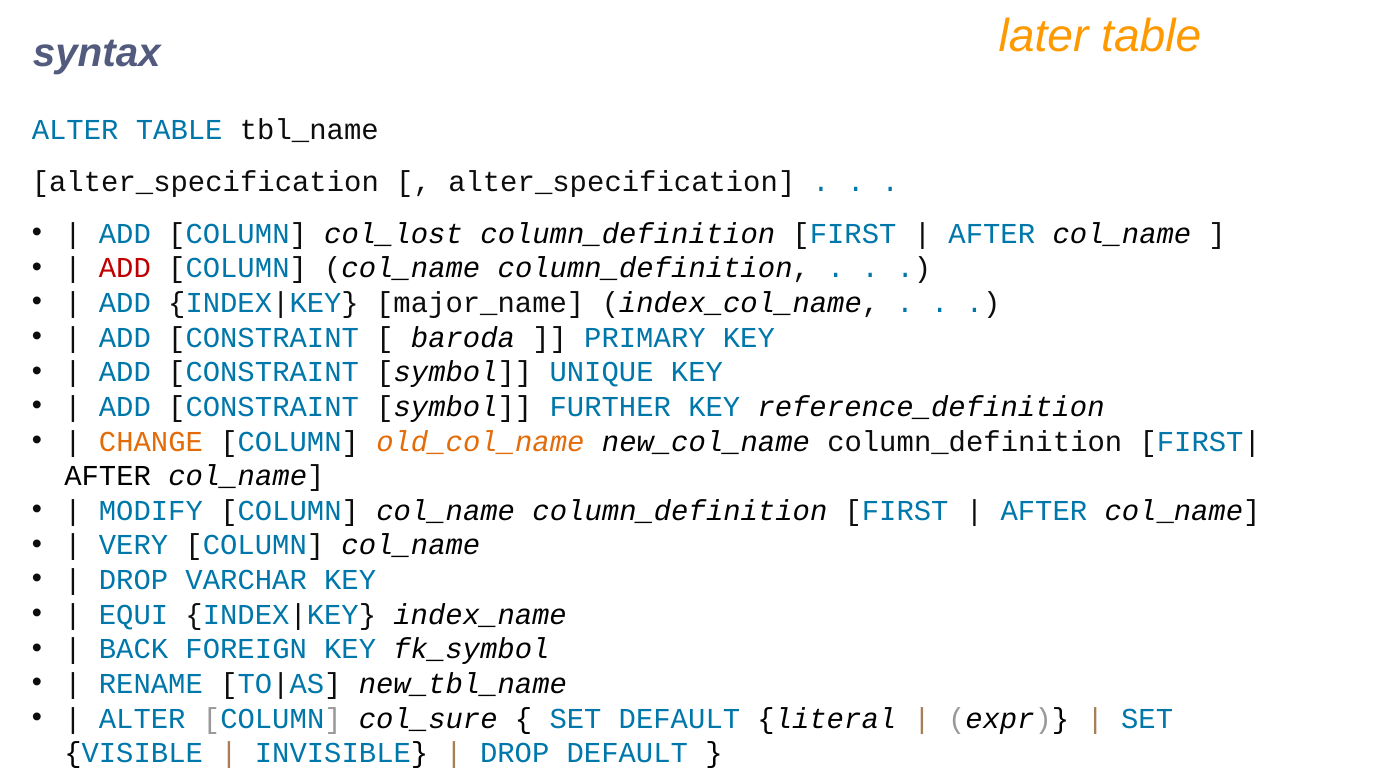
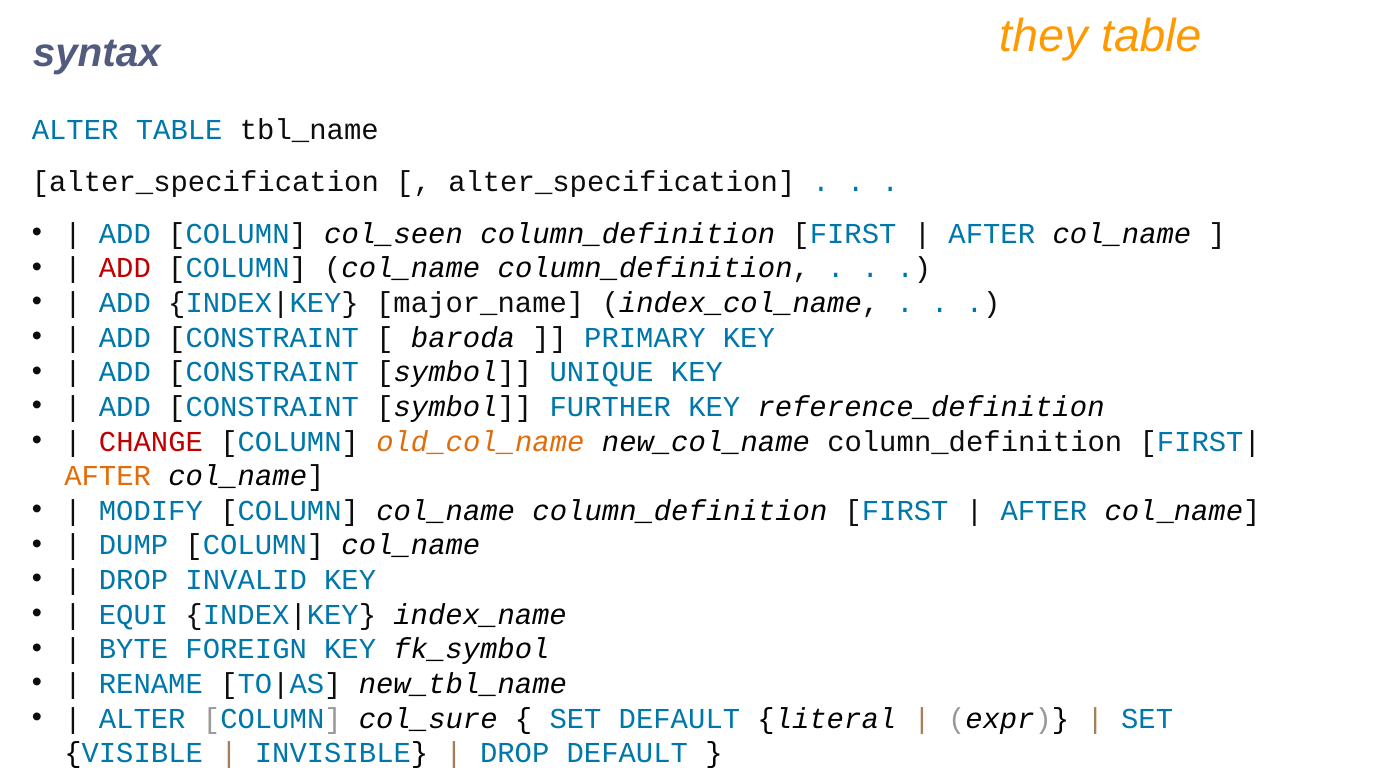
later: later -> they
col_lost: col_lost -> col_seen
CHANGE colour: orange -> red
AFTER at (108, 476) colour: black -> orange
VERY: VERY -> DUMP
VARCHAR: VARCHAR -> INVALID
BACK: BACK -> BYTE
